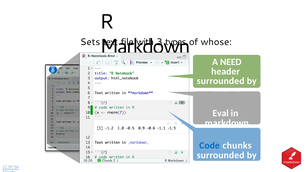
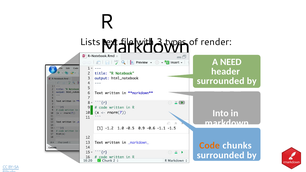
Sets: Sets -> Lists
whose: whose -> render
Eval: Eval -> Into
Code colour: blue -> orange
